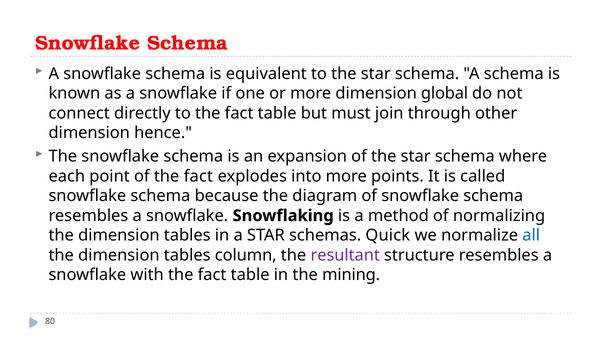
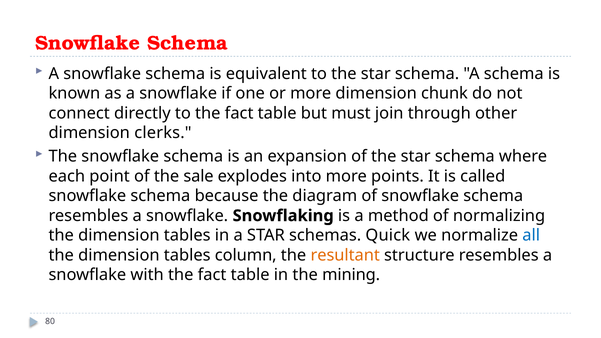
global: global -> chunk
hence: hence -> clerks
of the fact: fact -> sale
resultant colour: purple -> orange
